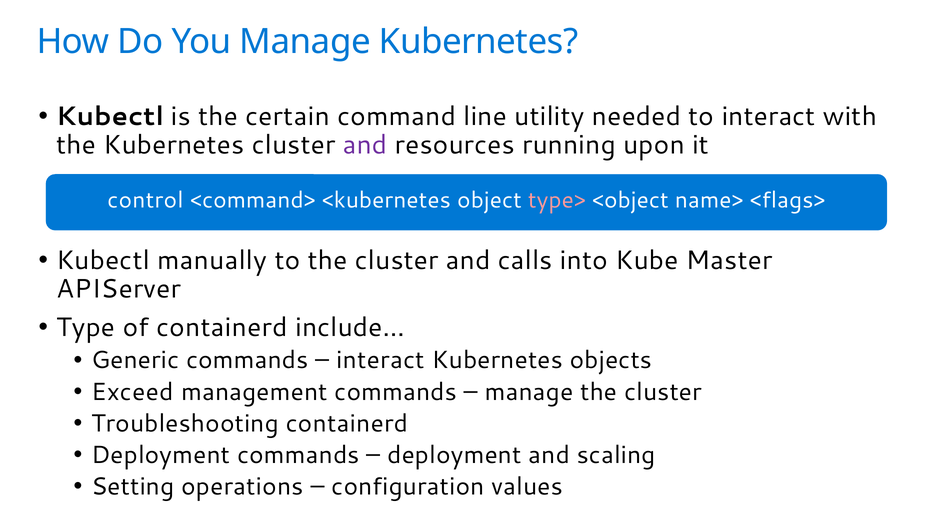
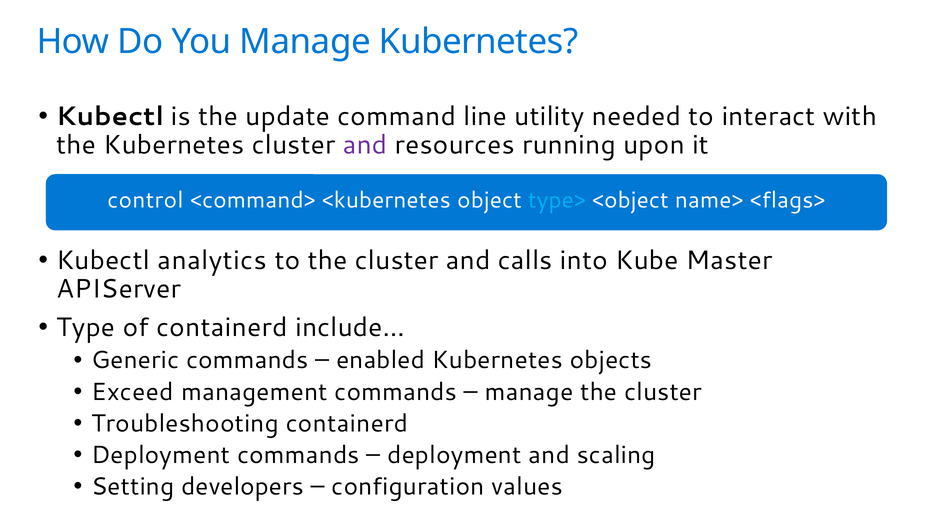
certain: certain -> update
type> colour: pink -> light blue
manually: manually -> analytics
interact at (380, 360): interact -> enabled
operations: operations -> developers
